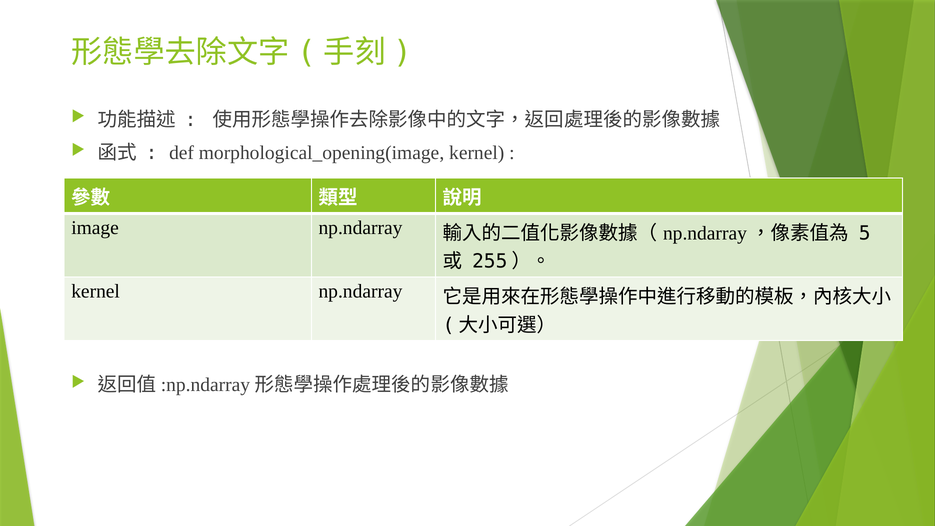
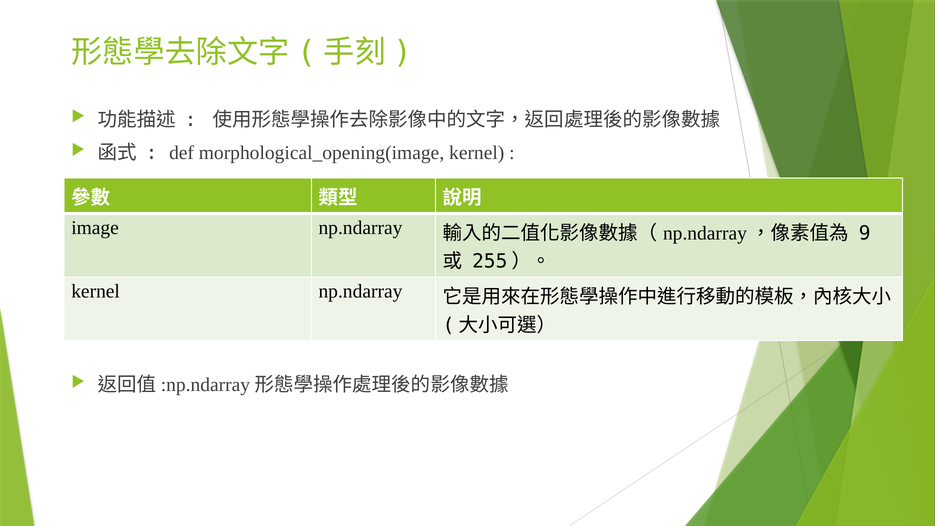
5: 5 -> 9
